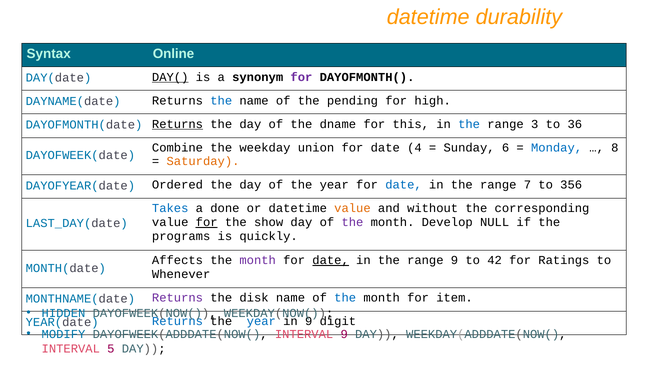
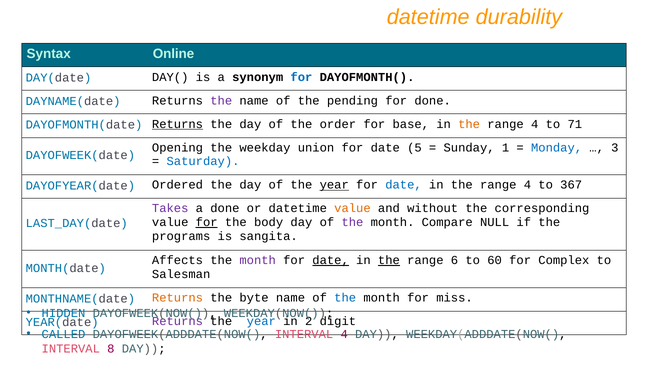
DAY( underline: present -> none
for at (301, 77) colour: purple -> blue
the at (221, 100) colour: blue -> purple
for high: high -> done
dname: dname -> order
this: this -> base
the at (469, 124) colour: blue -> orange
3 at (535, 124): 3 -> 4
36: 36 -> 71
Combine: Combine -> Opening
4: 4 -> 5
6: 6 -> 1
8: 8 -> 3
Saturday colour: orange -> blue
year at (334, 185) underline: none -> present
7 at (527, 185): 7 -> 4
356: 356 -> 367
Takes colour: blue -> purple
show: show -> body
Develop: Develop -> Compare
quickly: quickly -> sangita
the at (389, 260) underline: none -> present
range 9: 9 -> 6
42: 42 -> 60
Ratings: Ratings -> Complex
Whenever: Whenever -> Salesman
Returns at (177, 297) colour: purple -> orange
disk: disk -> byte
item: item -> miss
Returns at (177, 321) colour: blue -> purple
in 9: 9 -> 2
MODIFY: MODIFY -> CALLED
INTERVAL 9: 9 -> 4
5: 5 -> 8
